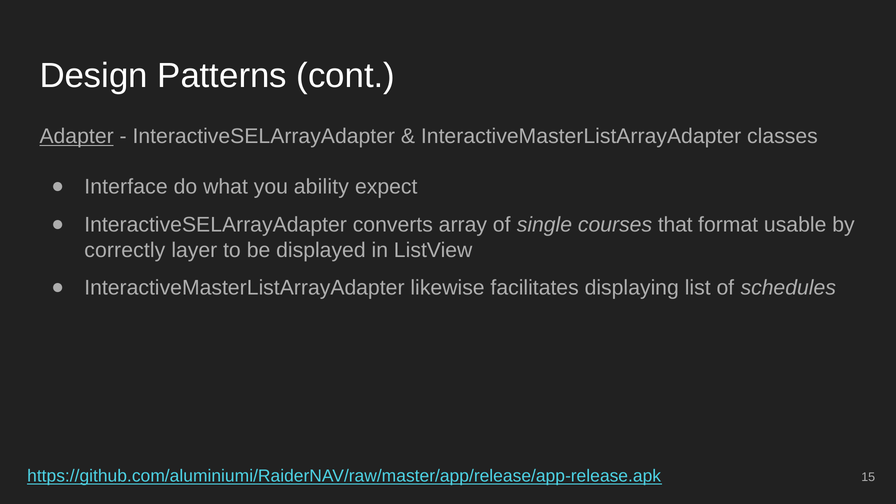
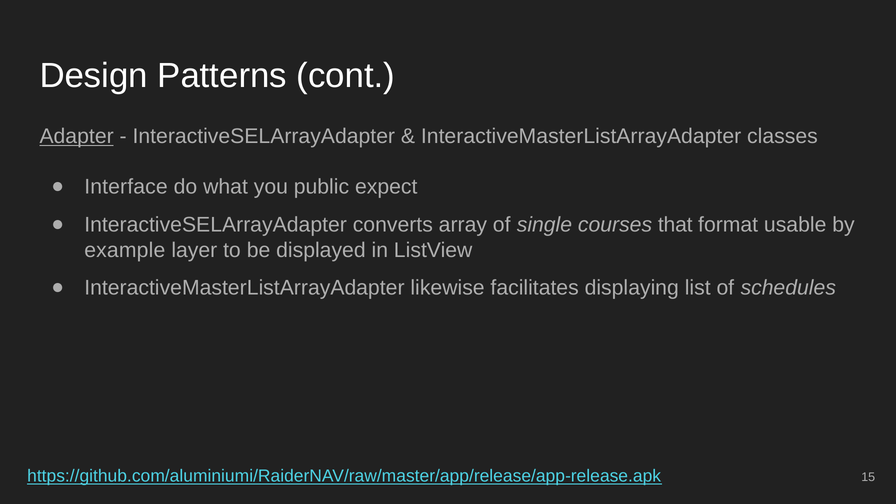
ability: ability -> public
correctly: correctly -> example
